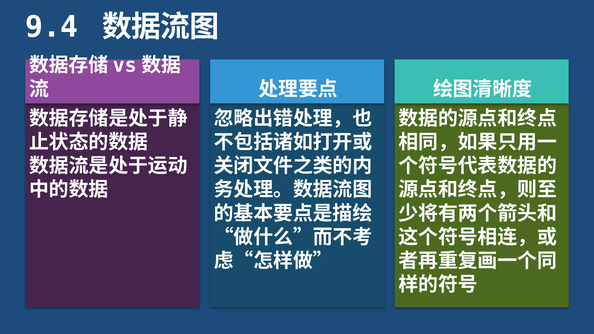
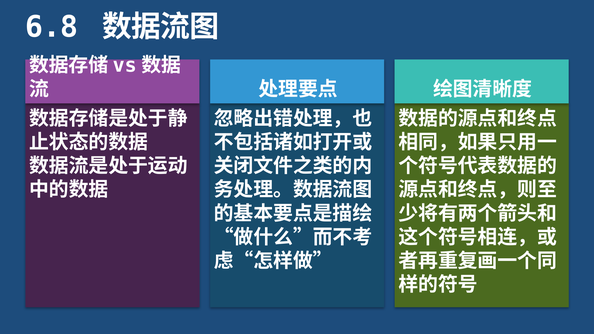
9.4: 9.4 -> 6.8
